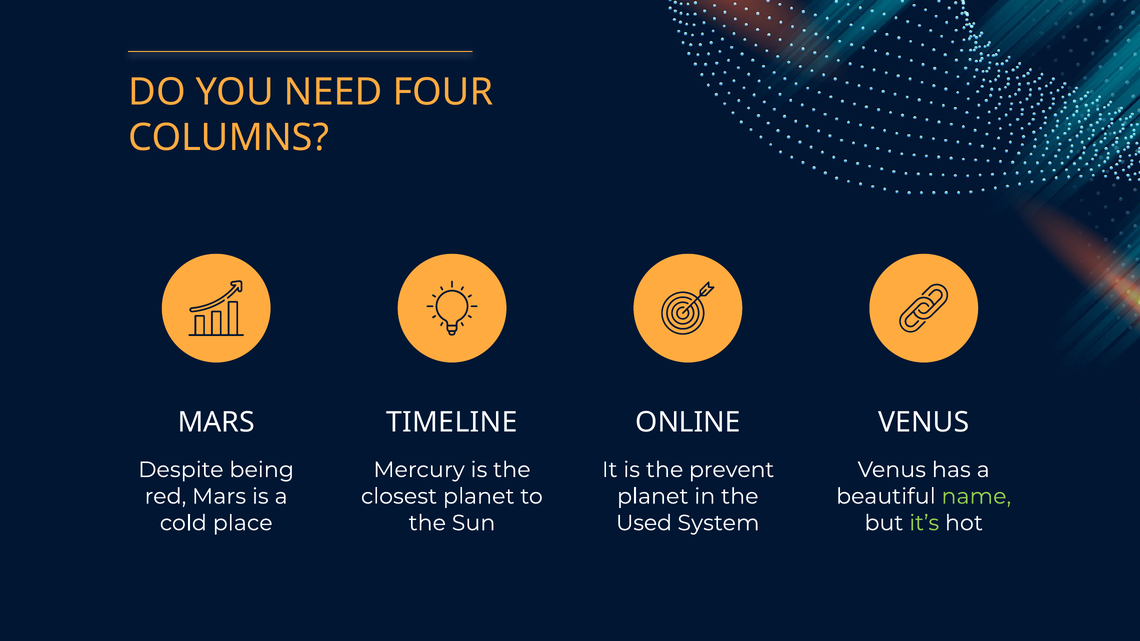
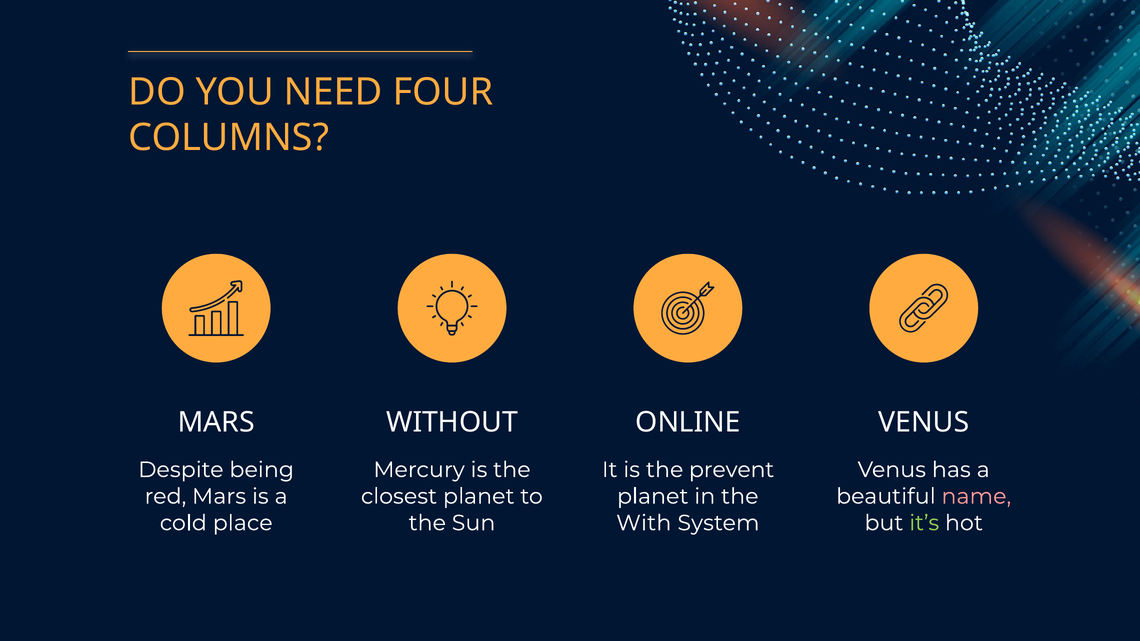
TIMELINE: TIMELINE -> WITHOUT
name colour: light green -> pink
Used: Used -> With
